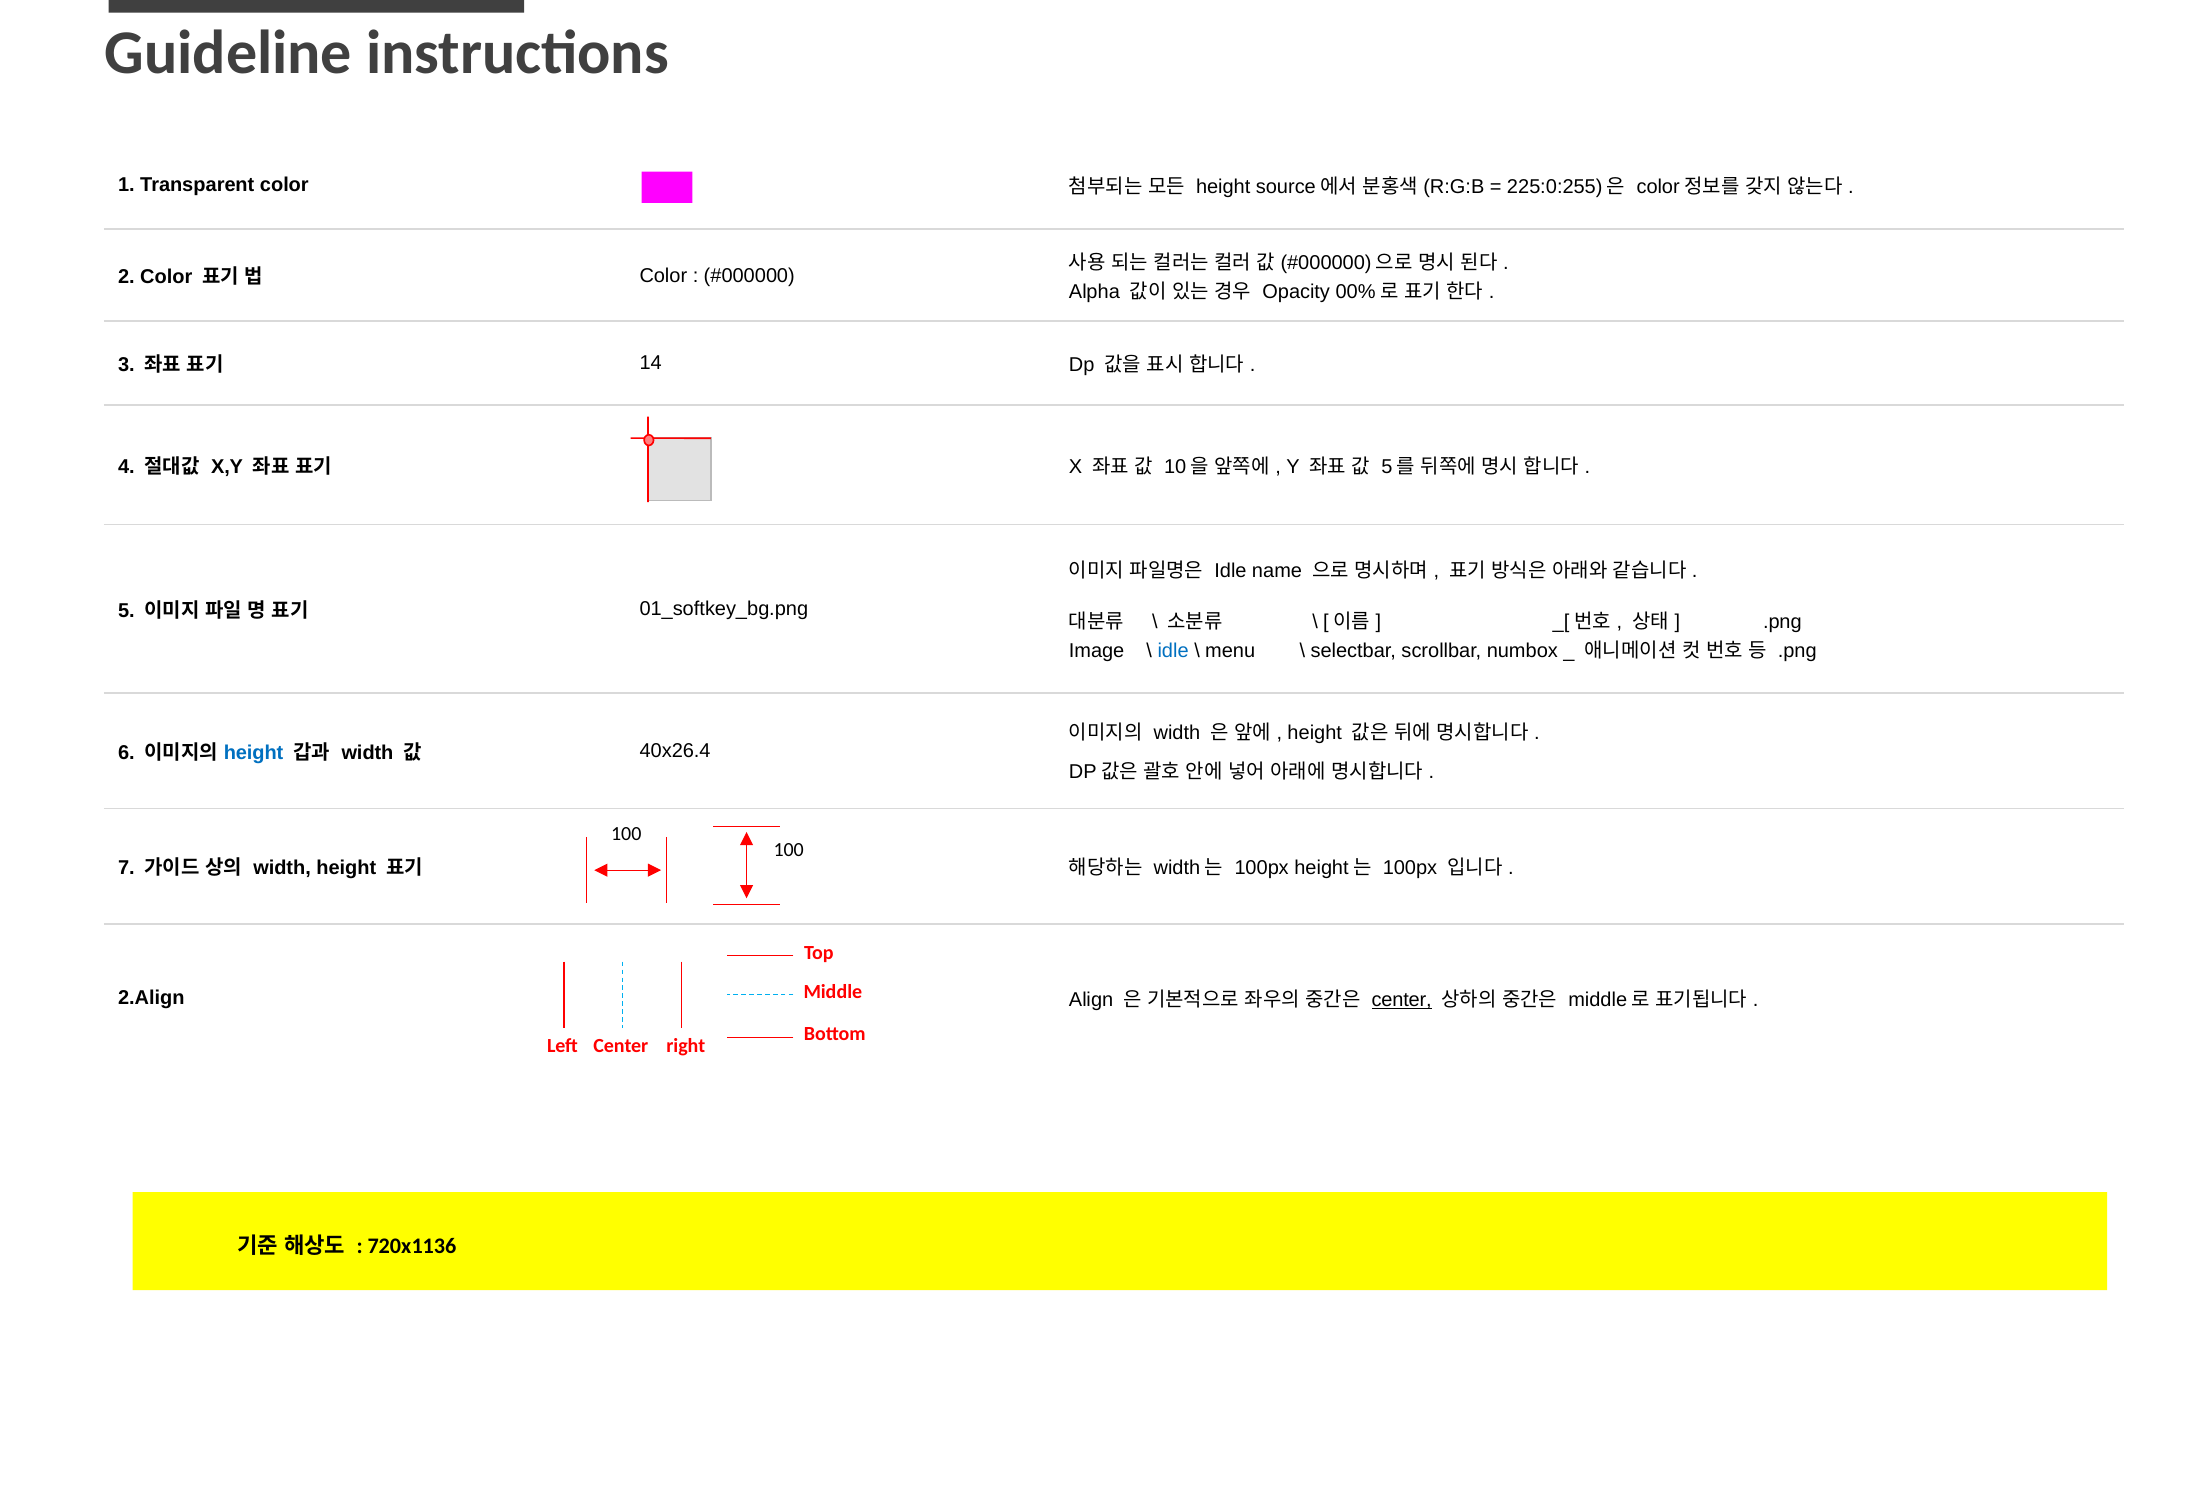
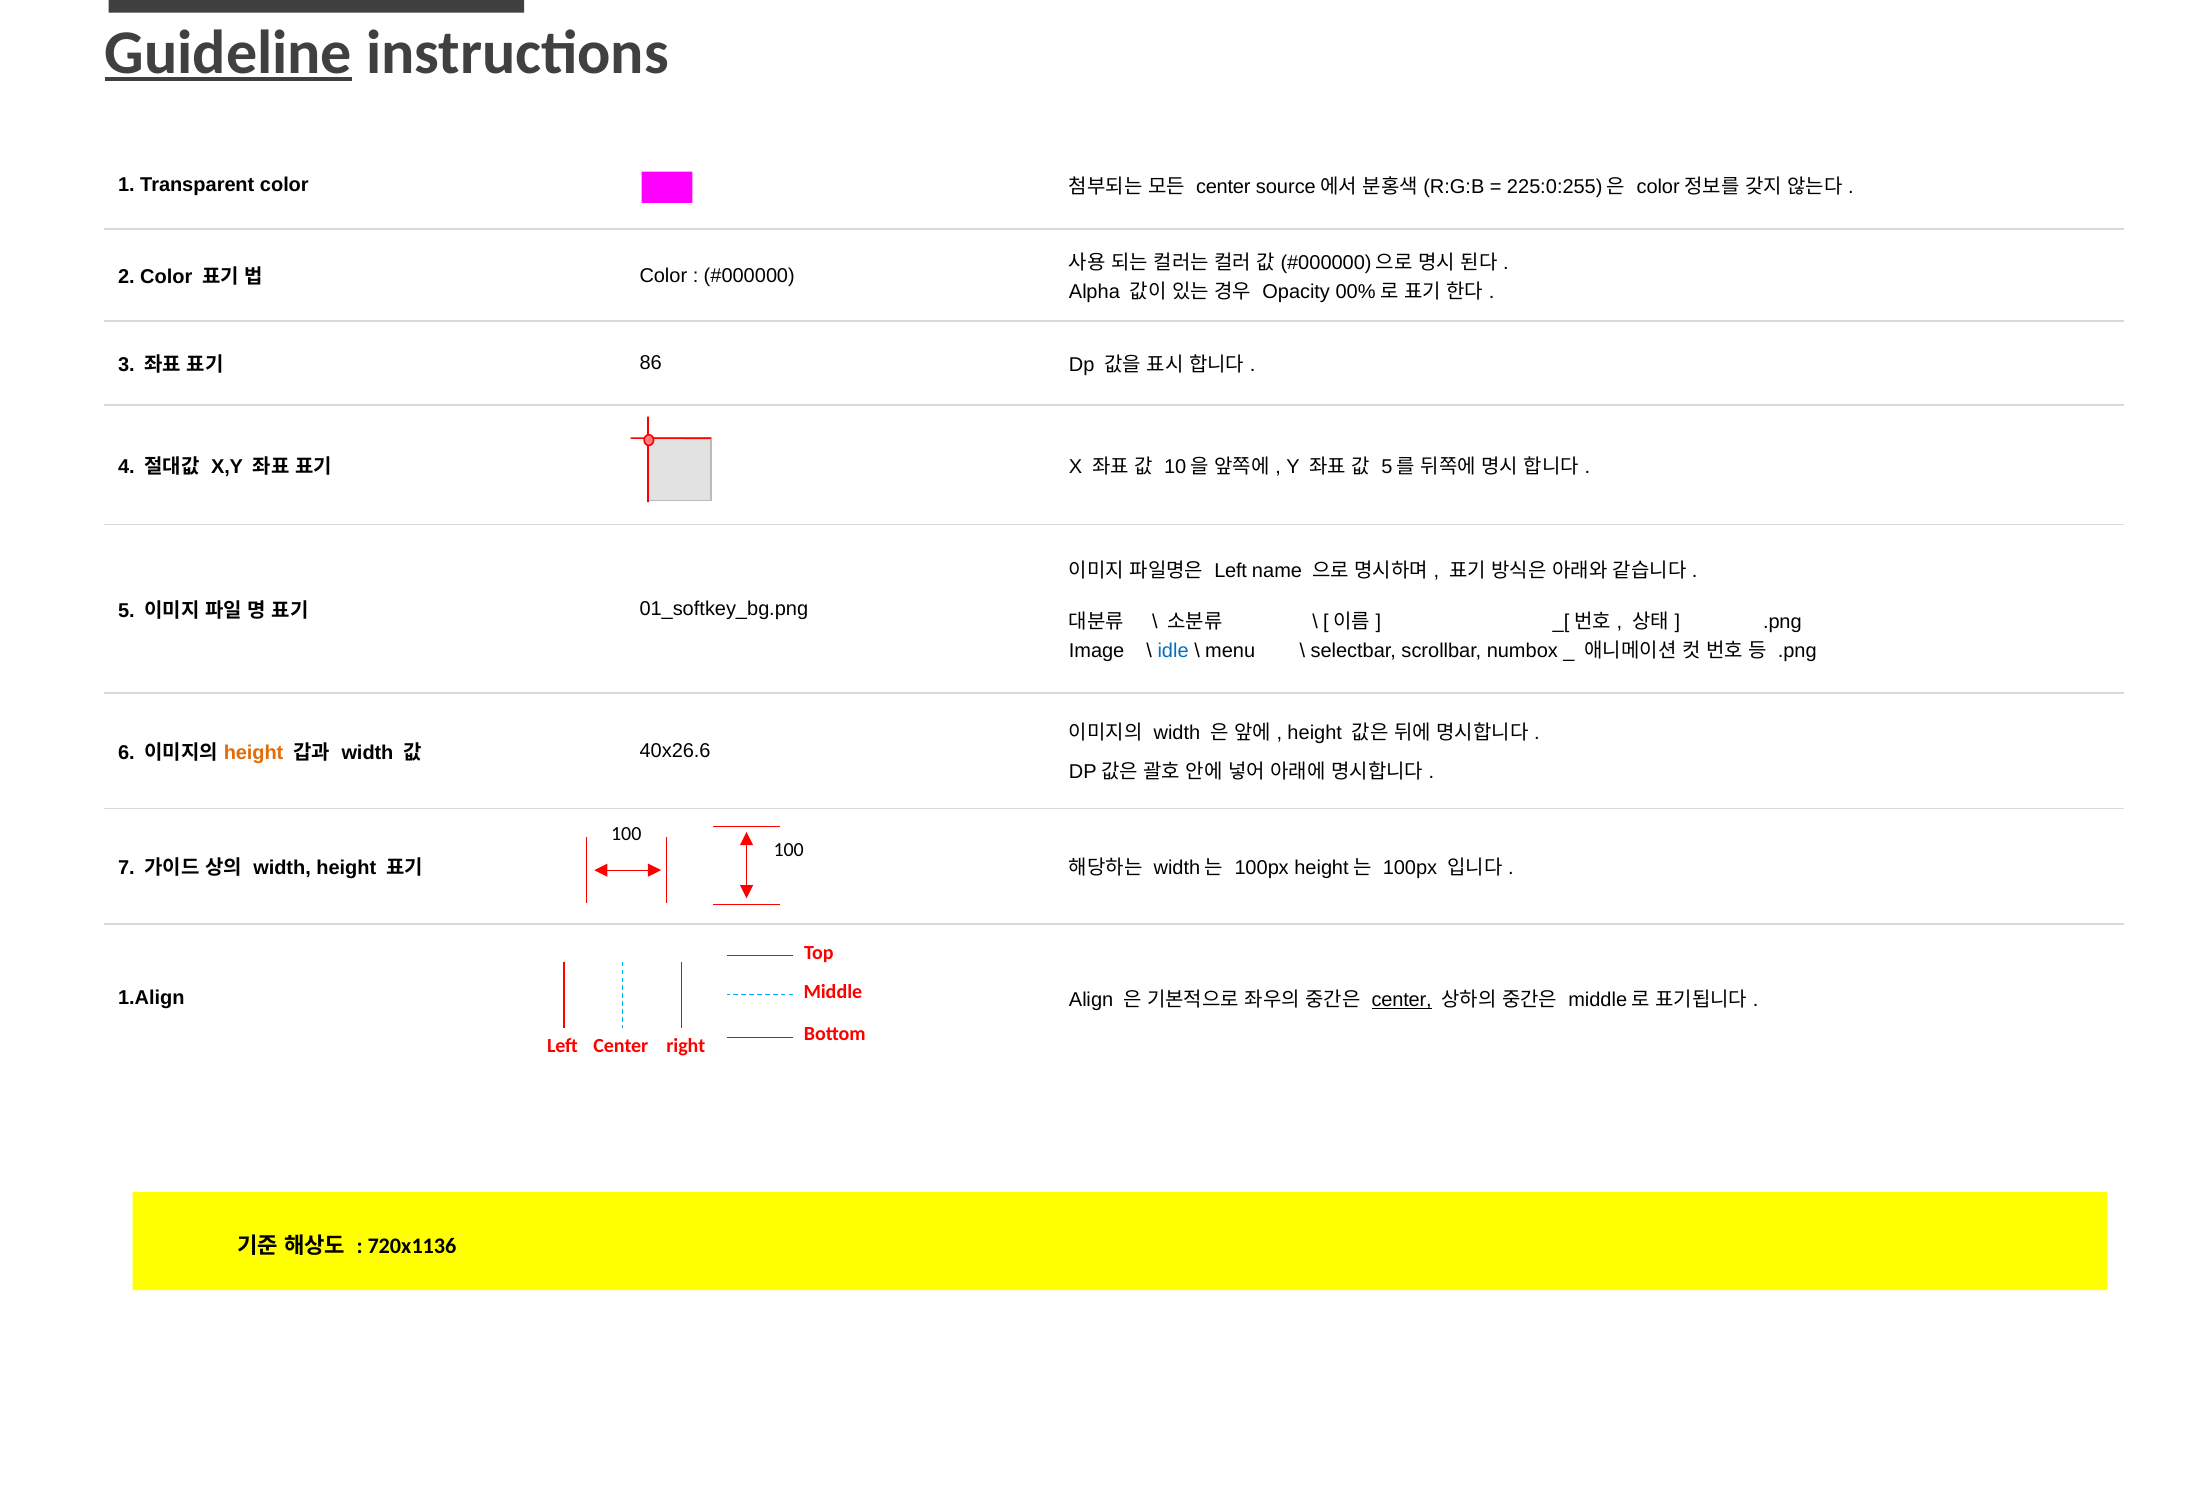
Guideline underline: none -> present
height at (1223, 187): height -> center
14: 14 -> 86
Idle at (1231, 570): Idle -> Left
height at (254, 753) colour: blue -> orange
40x26.4: 40x26.4 -> 40x26.6
2.Align: 2.Align -> 1.Align
